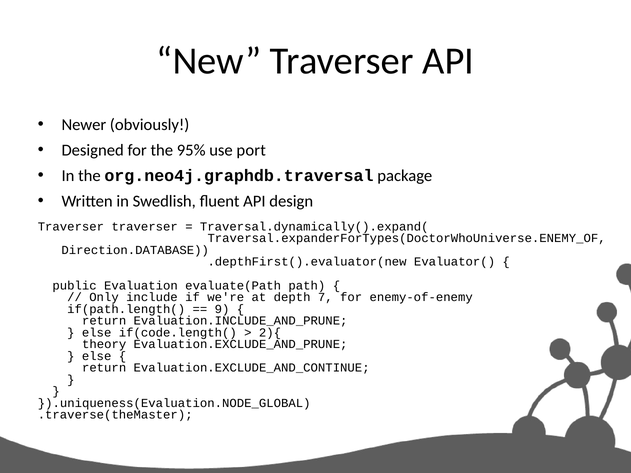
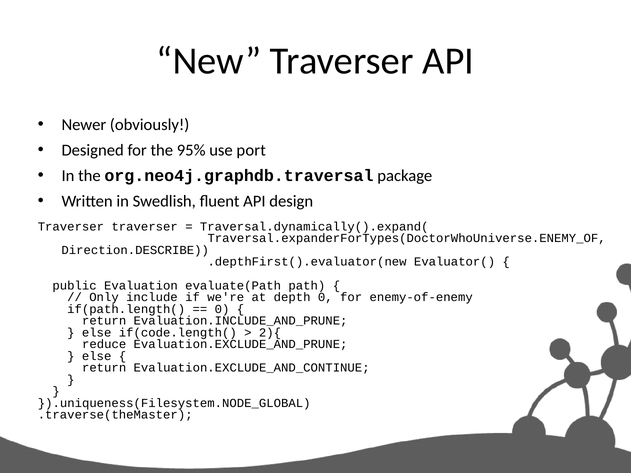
Direction.DATABASE: Direction.DATABASE -> Direction.DESCRIBE
depth 7: 7 -> 0
9 at (222, 309): 9 -> 0
theory: theory -> reduce
}).uniqueness(Evaluation.NODE_GLOBAL: }).uniqueness(Evaluation.NODE_GLOBAL -> }).uniqueness(Filesystem.NODE_GLOBAL
